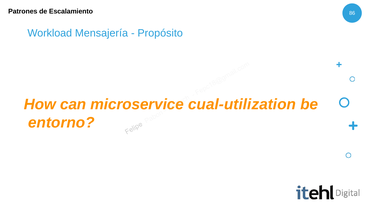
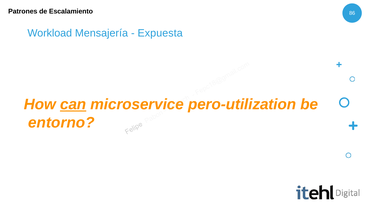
Propósito: Propósito -> Expuesta
can underline: none -> present
cual-utilization: cual-utilization -> pero-utilization
